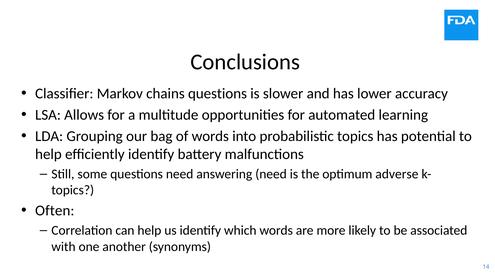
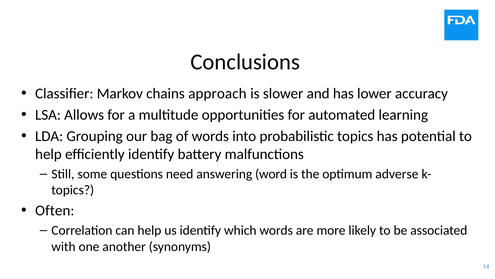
chains questions: questions -> approach
answering need: need -> word
